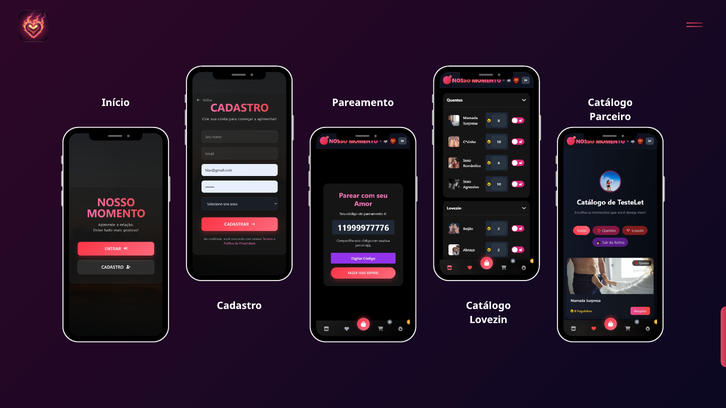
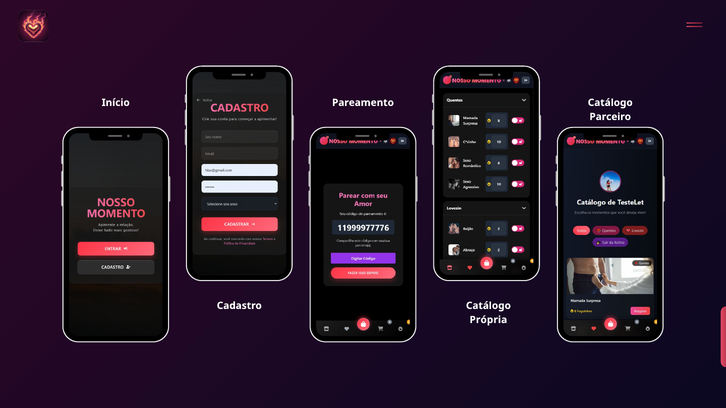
Lovezin: Lovezin -> Própria
